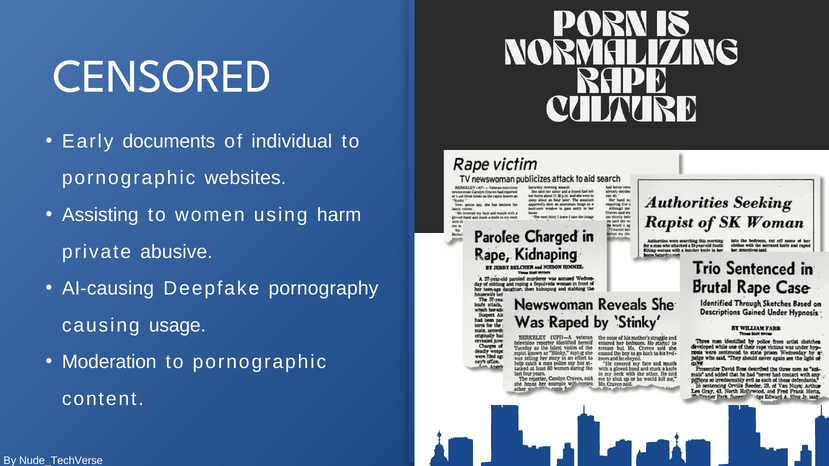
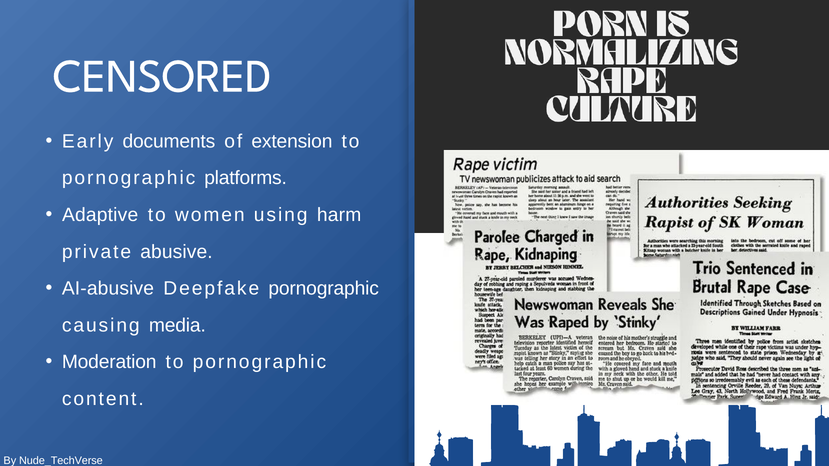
individual: individual -> extension
websites: websites -> platforms
Assisting: Assisting -> Adaptive
AI-causing: AI-causing -> AI-abusive
Deepfake pornography: pornography -> pornographic
usage: usage -> media
